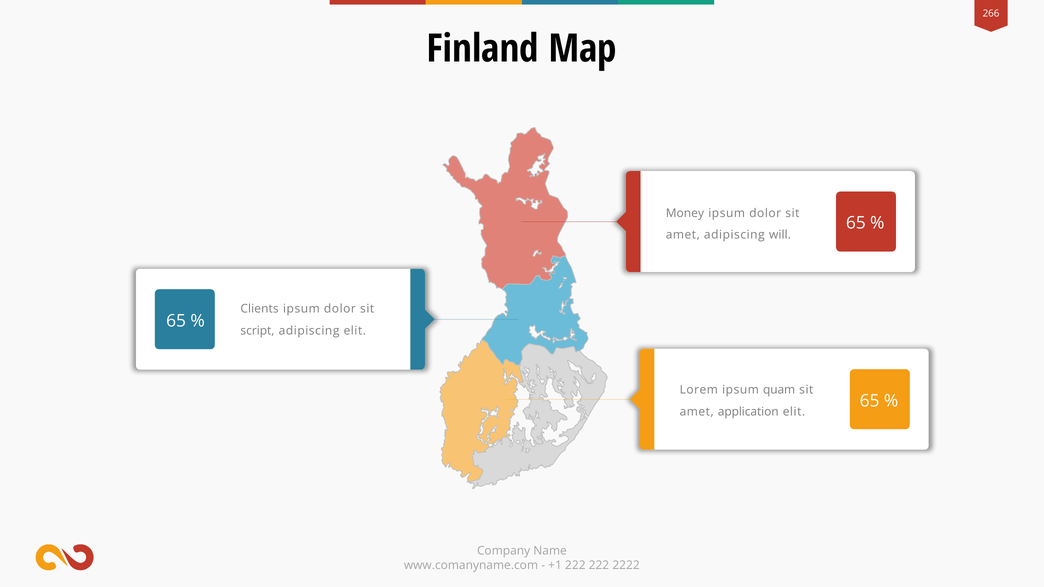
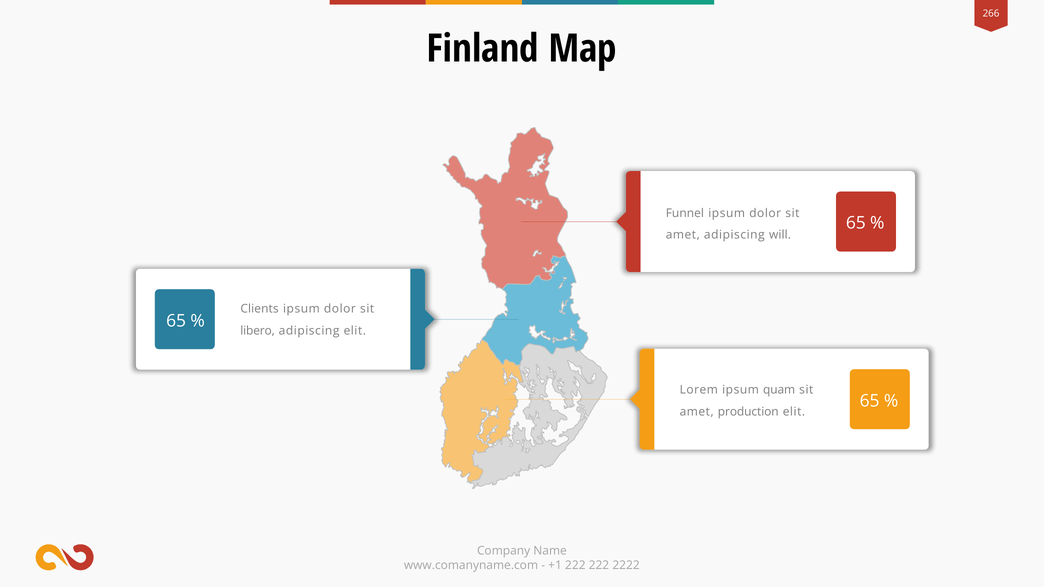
Money: Money -> Funnel
script: script -> libero
application: application -> production
